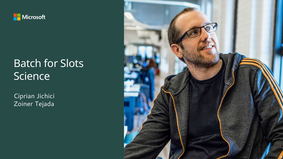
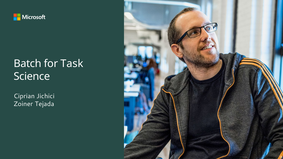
Slots: Slots -> Task
